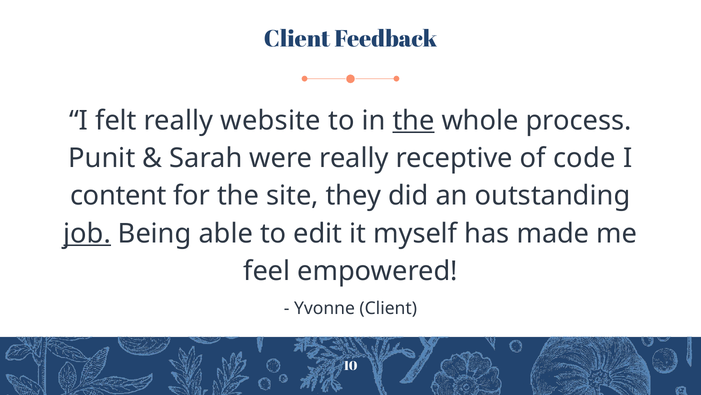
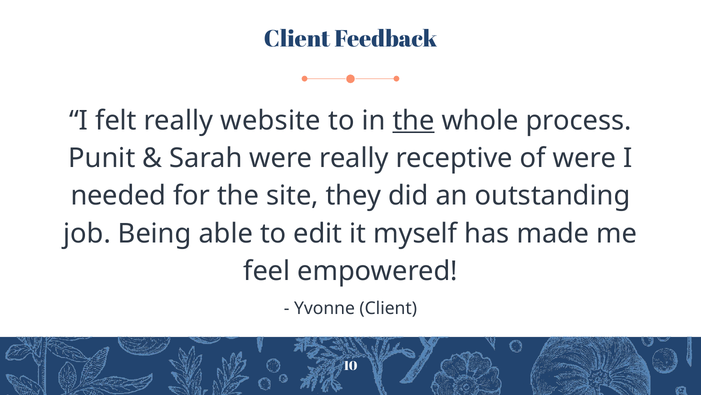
of code: code -> were
content: content -> needed
job underline: present -> none
